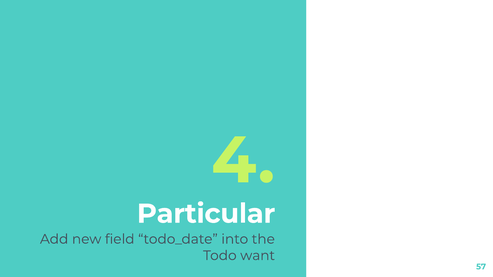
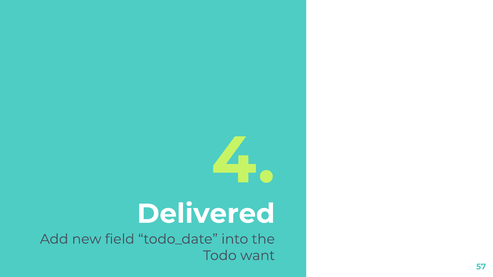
Particular: Particular -> Delivered
